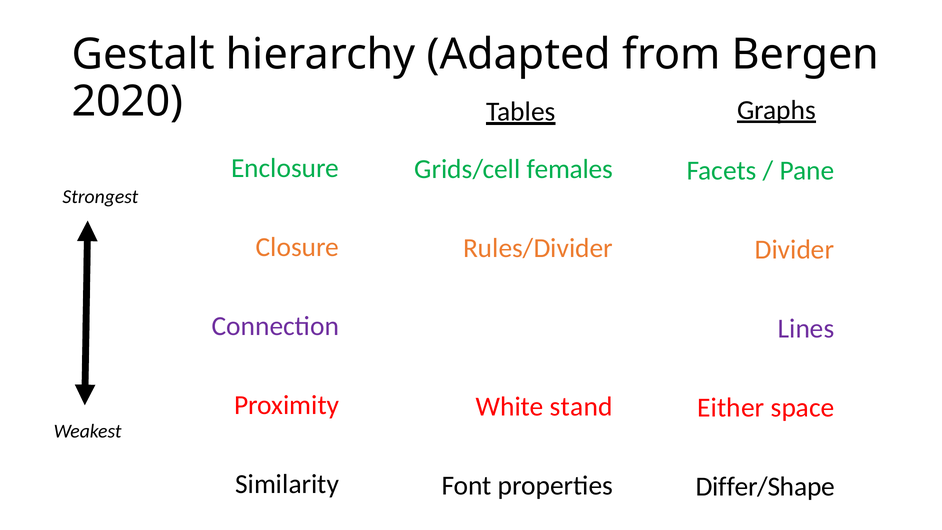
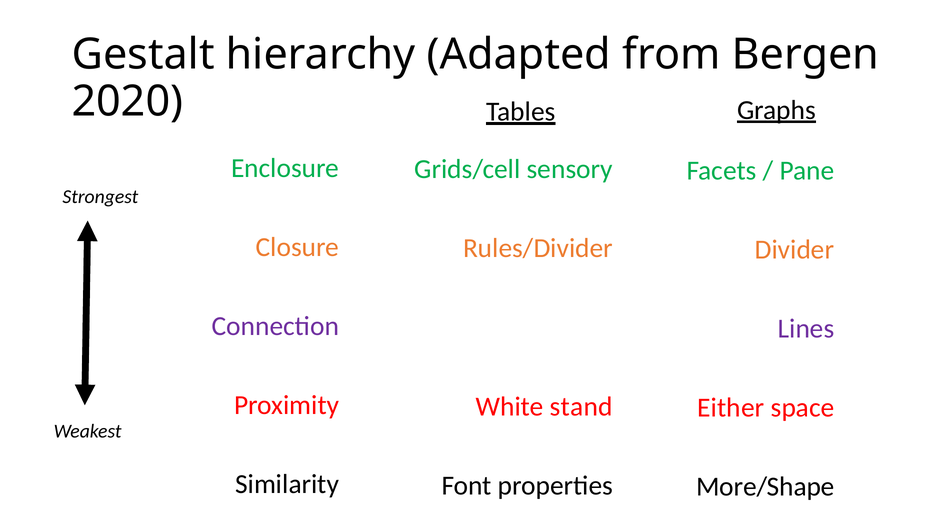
females: females -> sensory
Differ/Shape: Differ/Shape -> More/Shape
